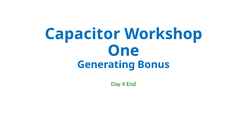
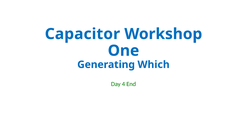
Bonus: Bonus -> Which
